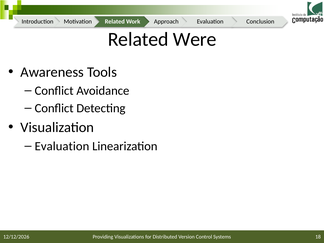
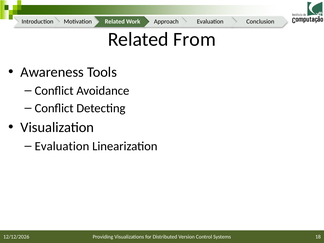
Were: Were -> From
